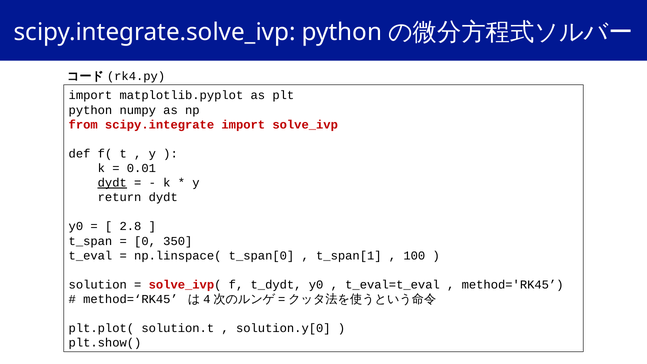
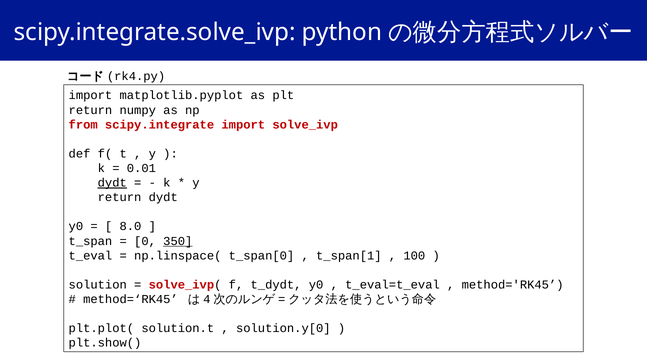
python at (90, 110): python -> return
2.8: 2.8 -> 8.0
350 underline: none -> present
